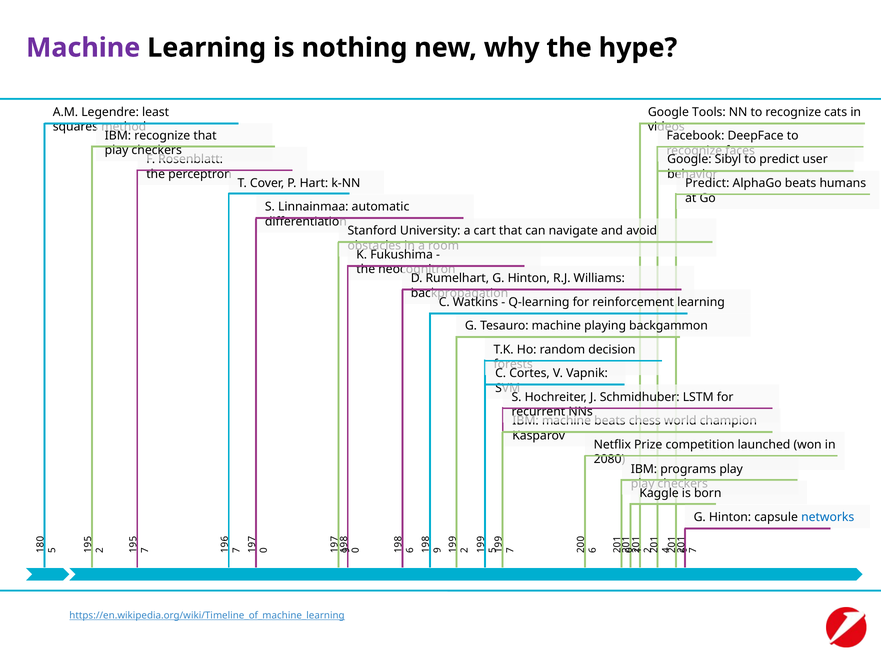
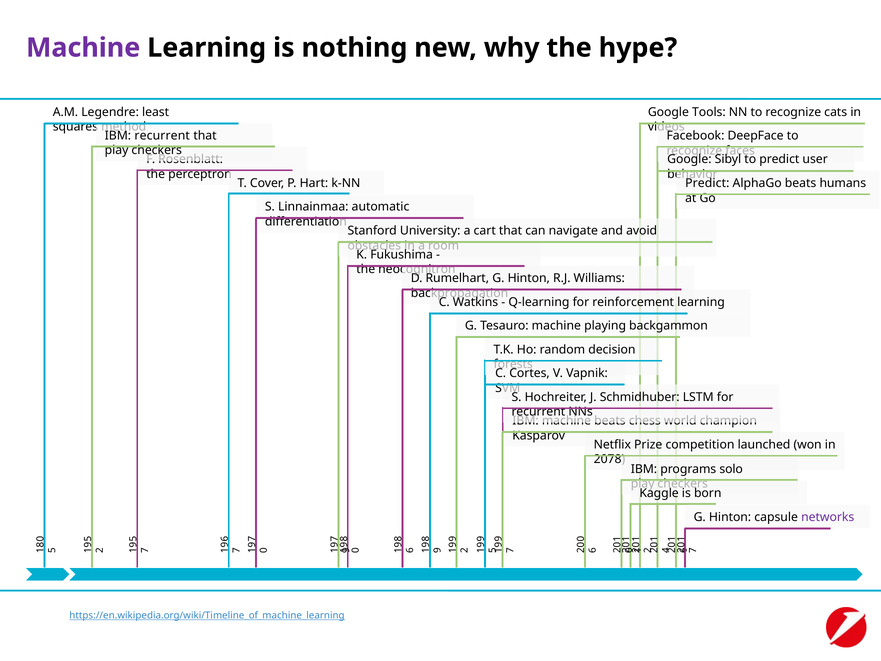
IBM recognize: recognize -> recurrent
2080: 2080 -> 2078
programs play: play -> solo
networks colour: blue -> purple
